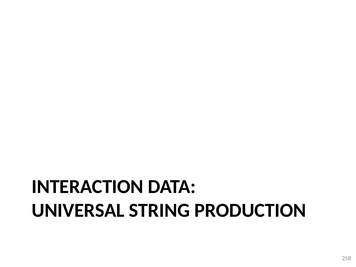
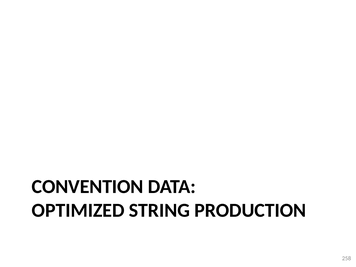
INTERACTION: INTERACTION -> CONVENTION
UNIVERSAL: UNIVERSAL -> OPTIMIZED
